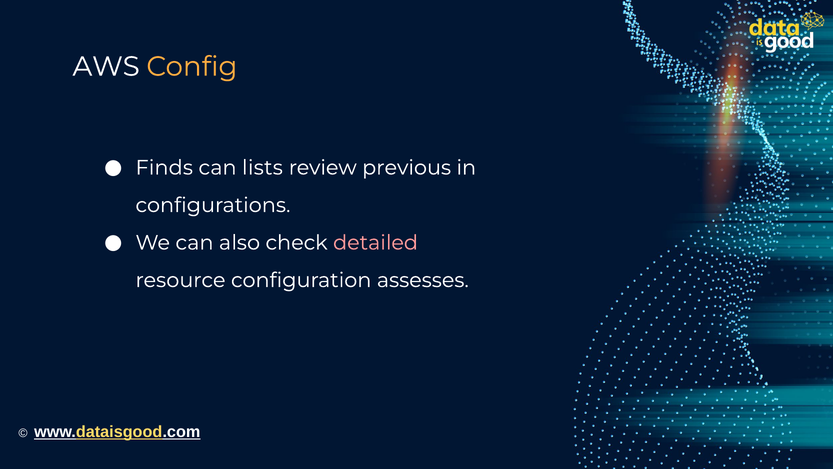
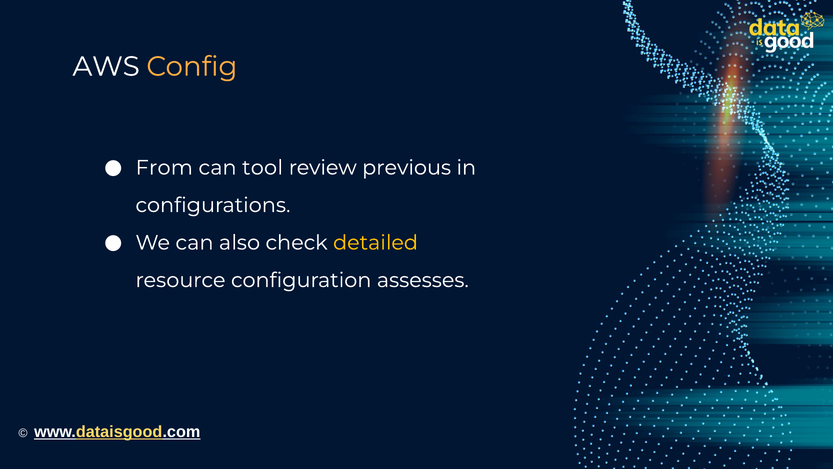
Finds: Finds -> From
lists: lists -> tool
detailed colour: pink -> yellow
